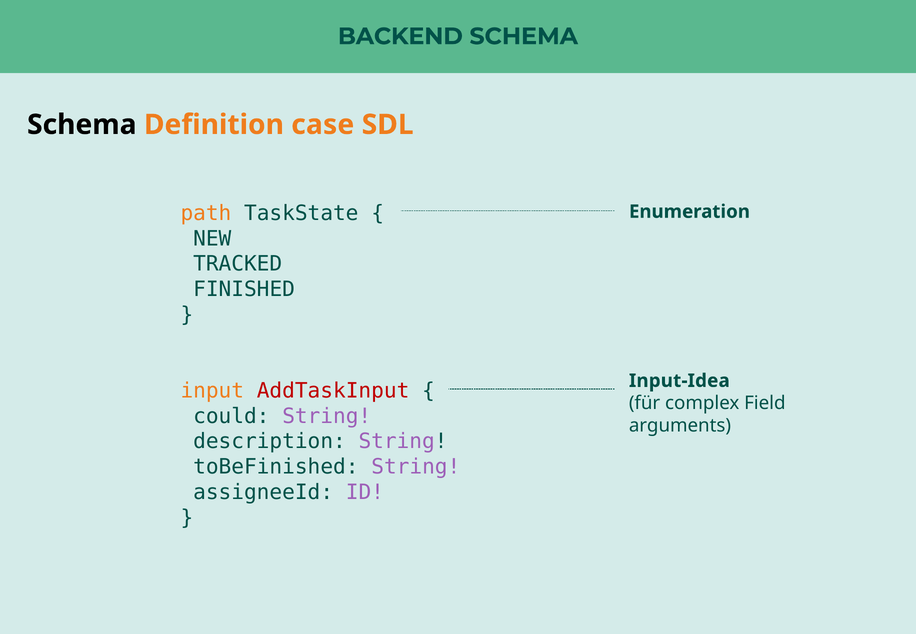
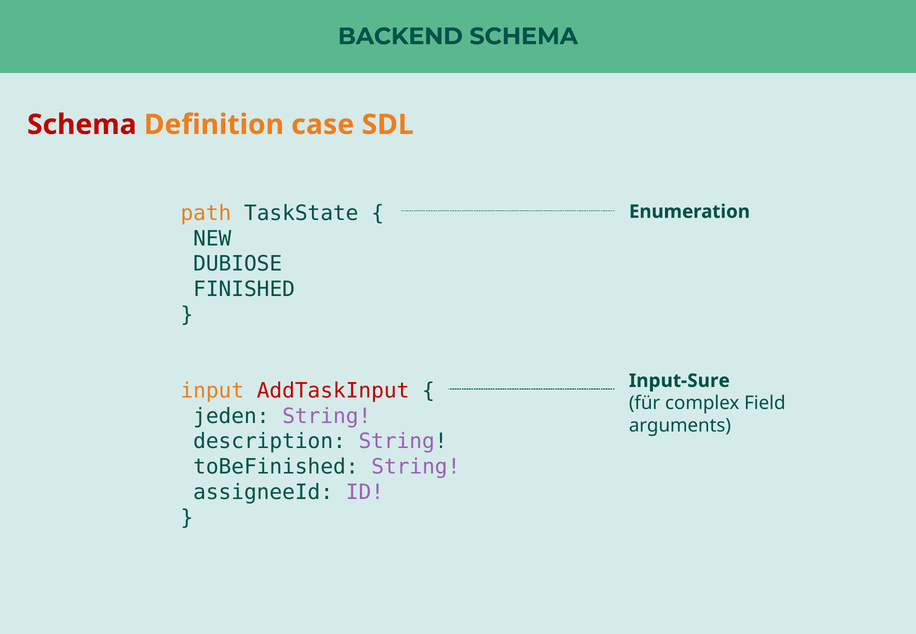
Schema at (82, 125) colour: black -> red
TRACKED: TRACKED -> DUBIOSE
Input-Idea: Input-Idea -> Input-Sure
could: could -> jeden
